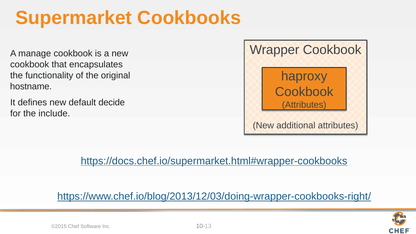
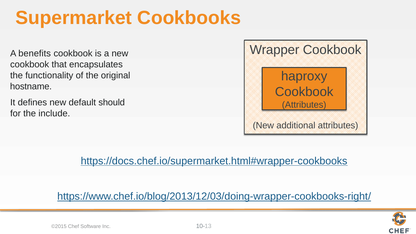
manage: manage -> benefits
decide: decide -> should
